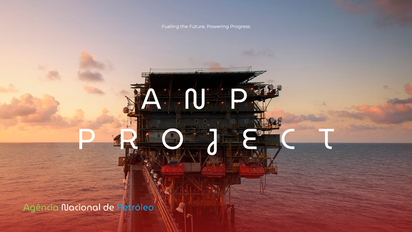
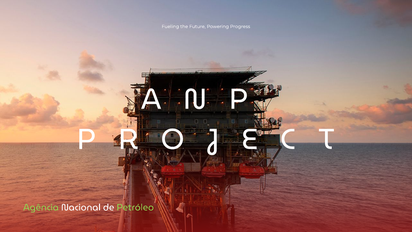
Petróleo colour: light blue -> light green
